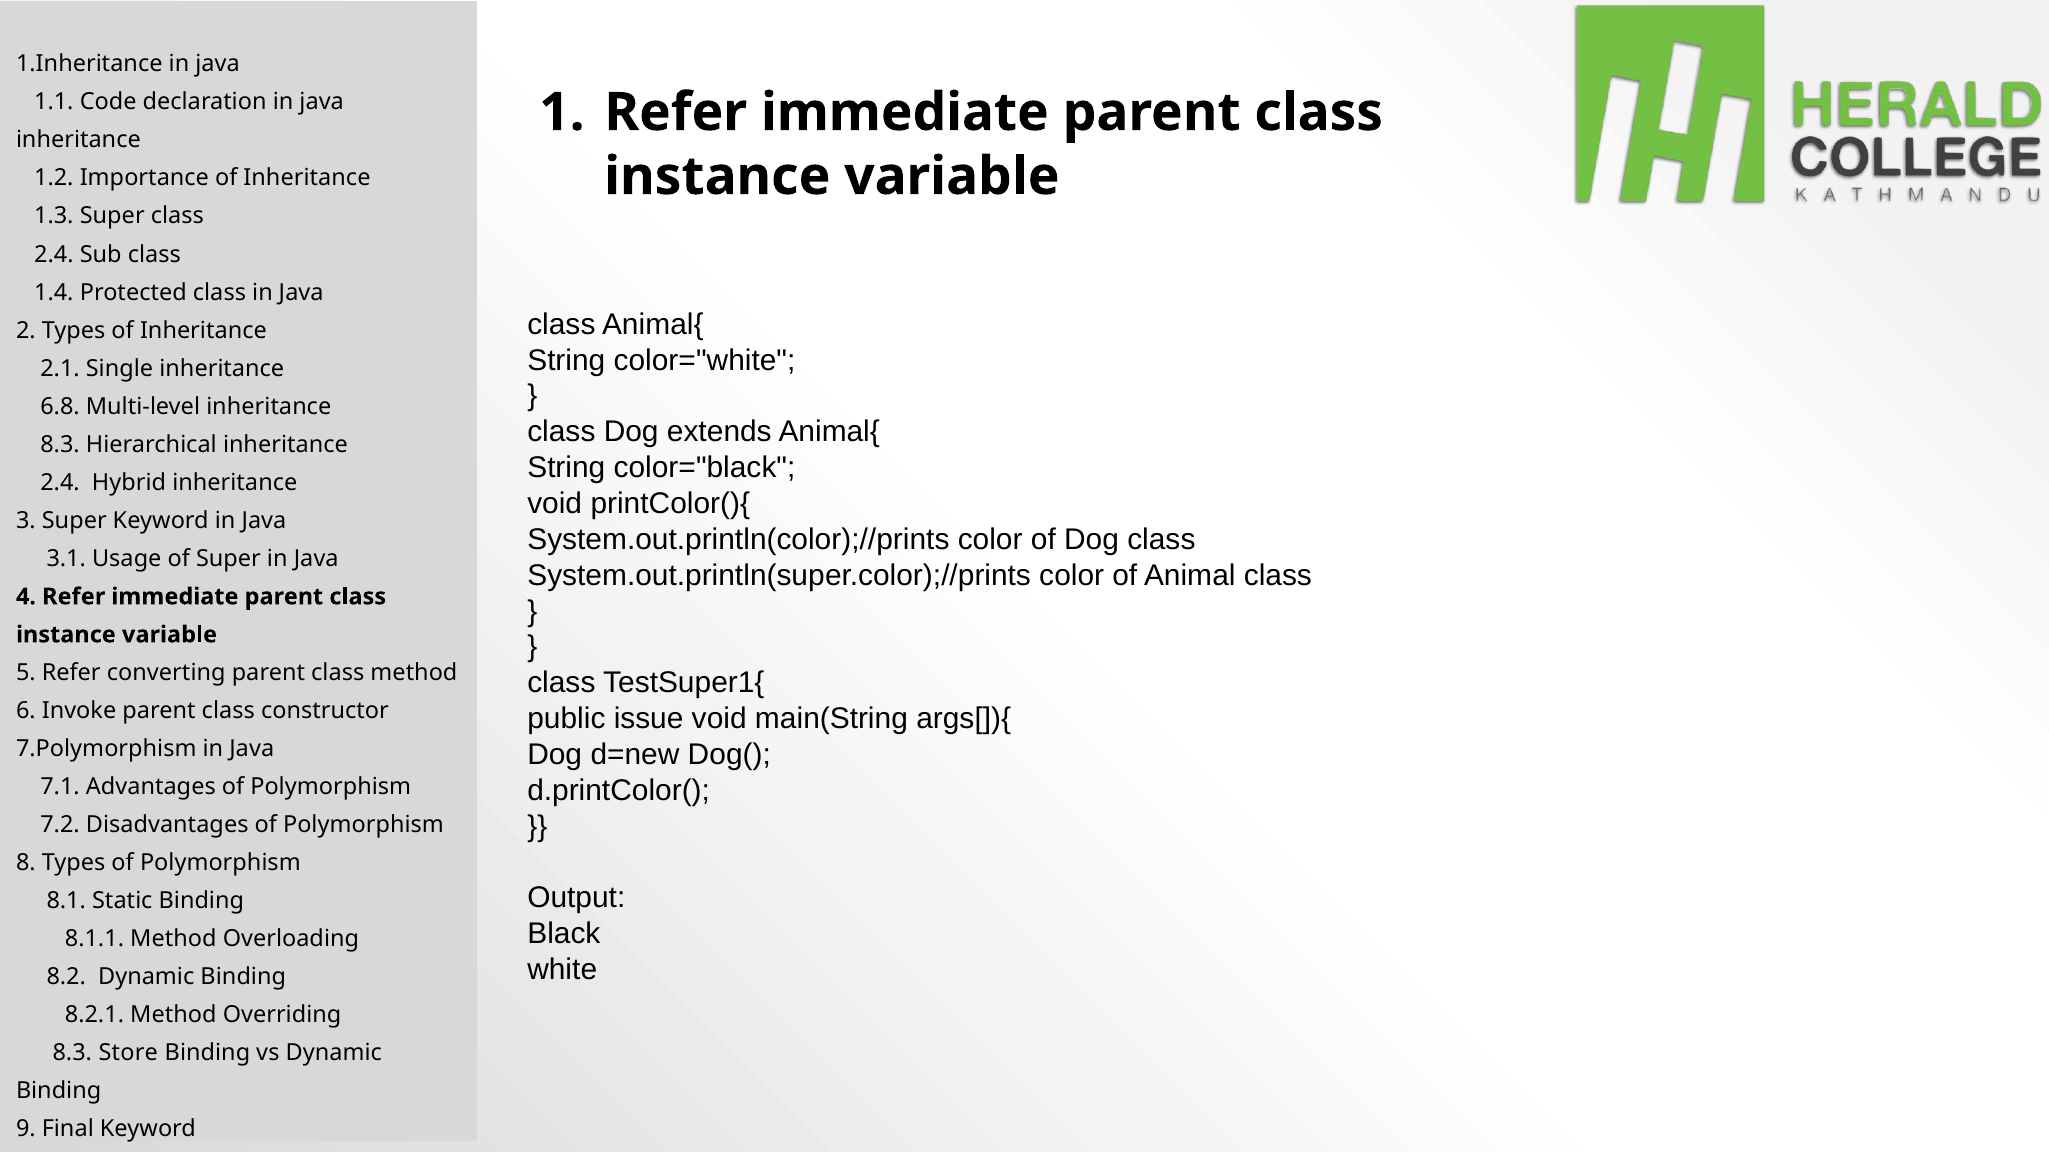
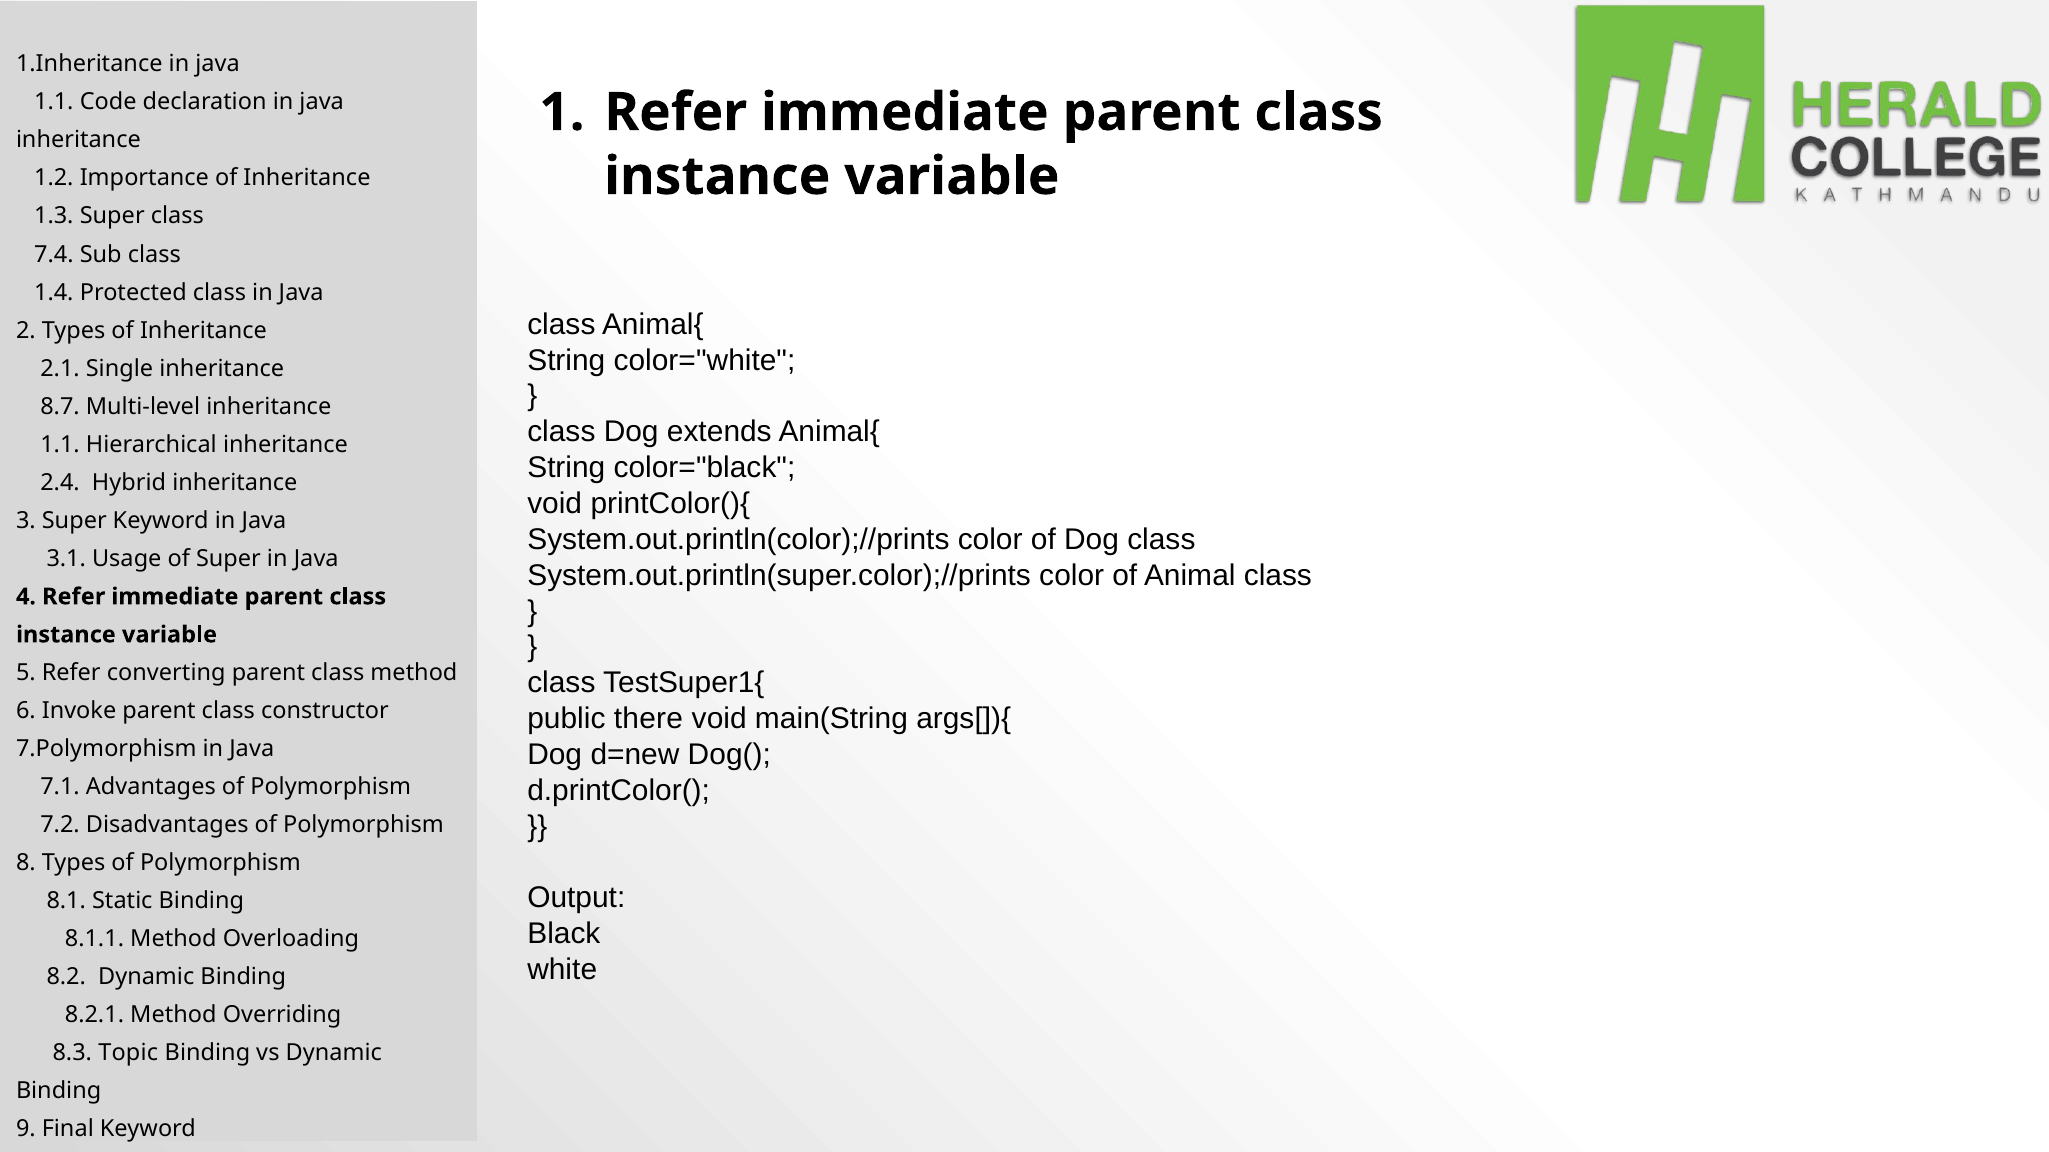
2.4 at (54, 254): 2.4 -> 7.4
6.8: 6.8 -> 8.7
8.3 at (60, 445): 8.3 -> 1.1
issue: issue -> there
Store: Store -> Topic
